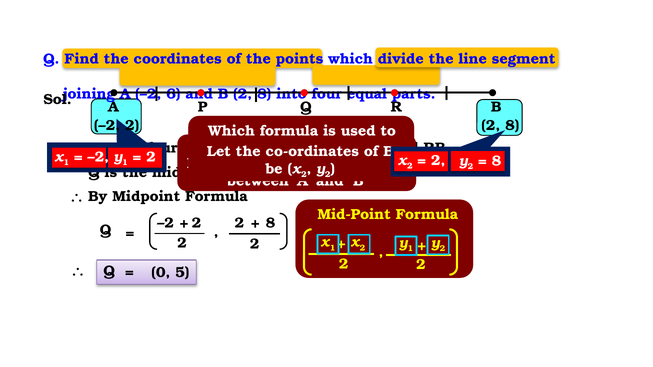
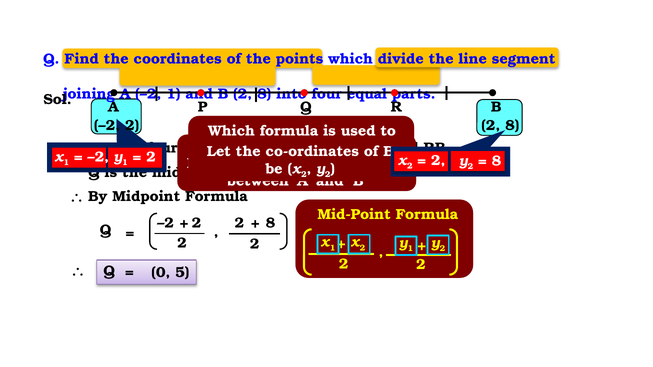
–2 6: 6 -> 1
